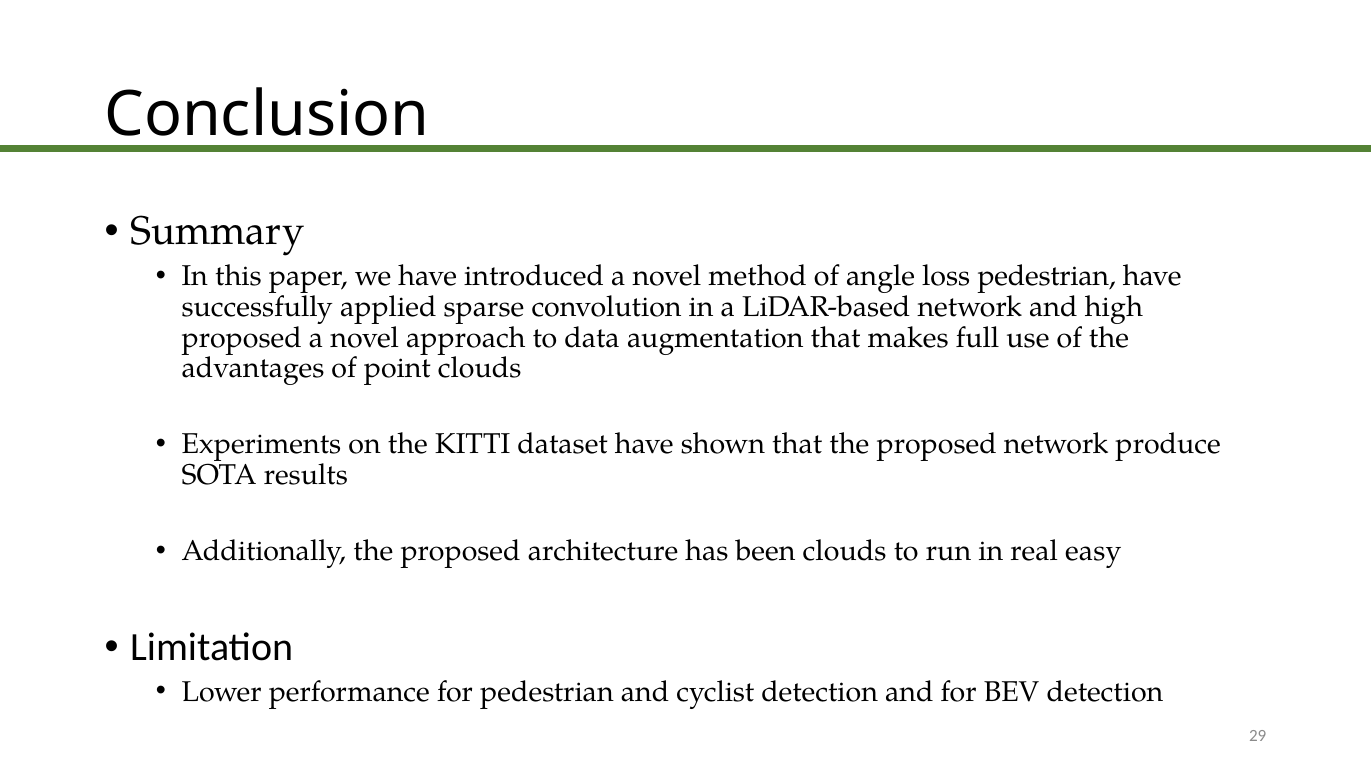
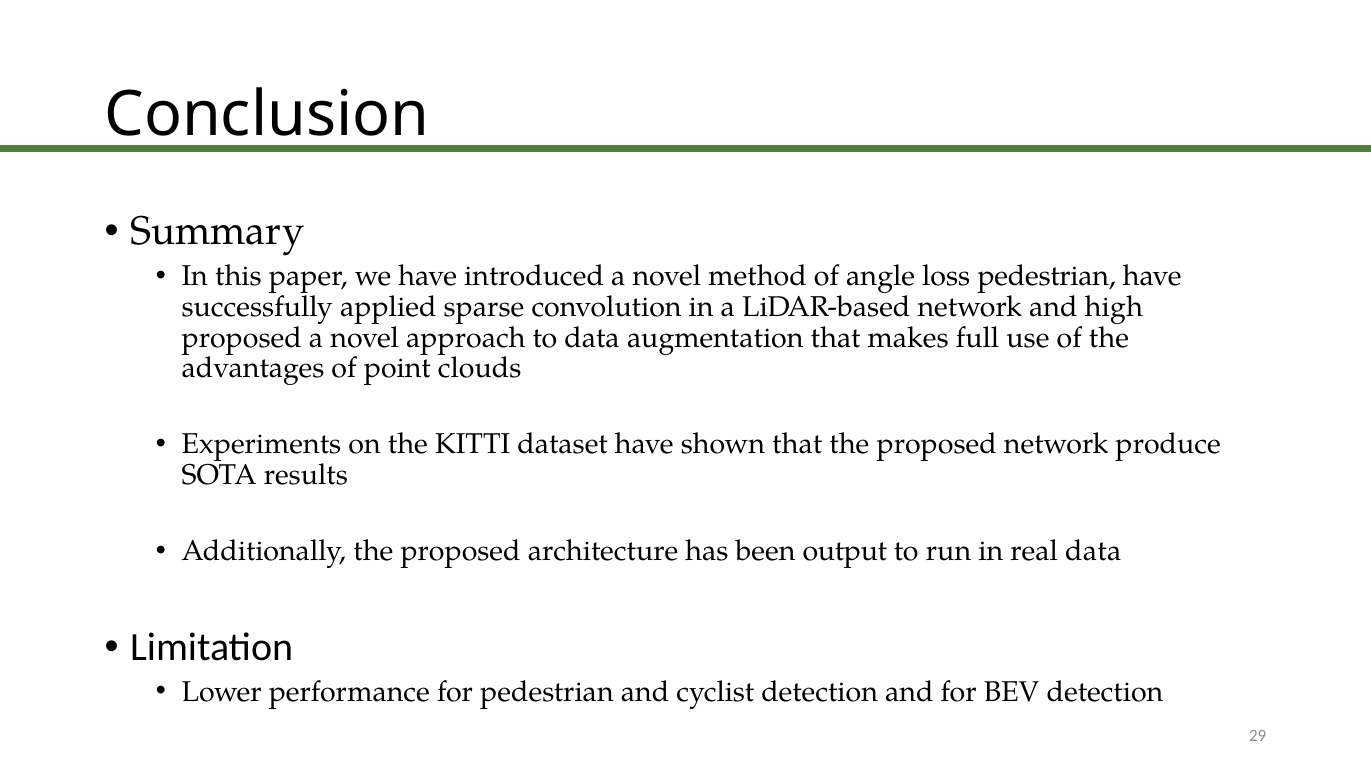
been clouds: clouds -> output
real easy: easy -> data
